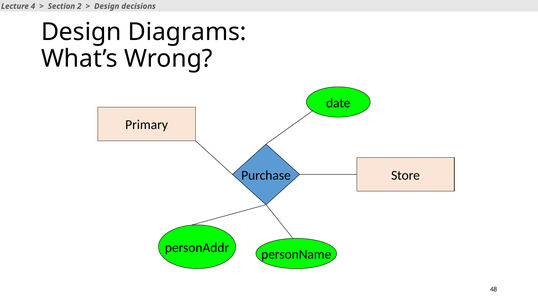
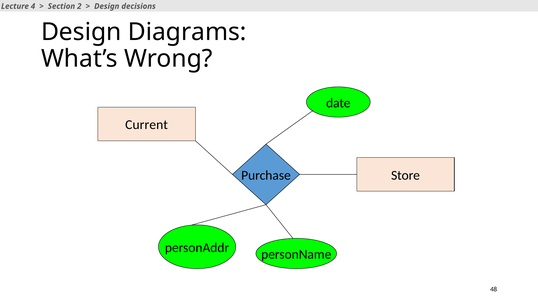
Primary: Primary -> Current
